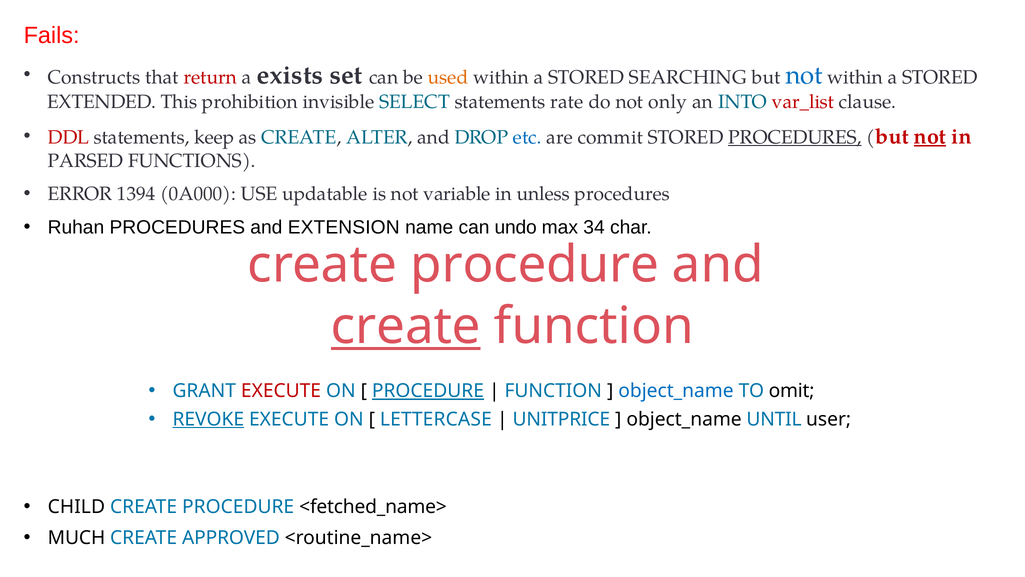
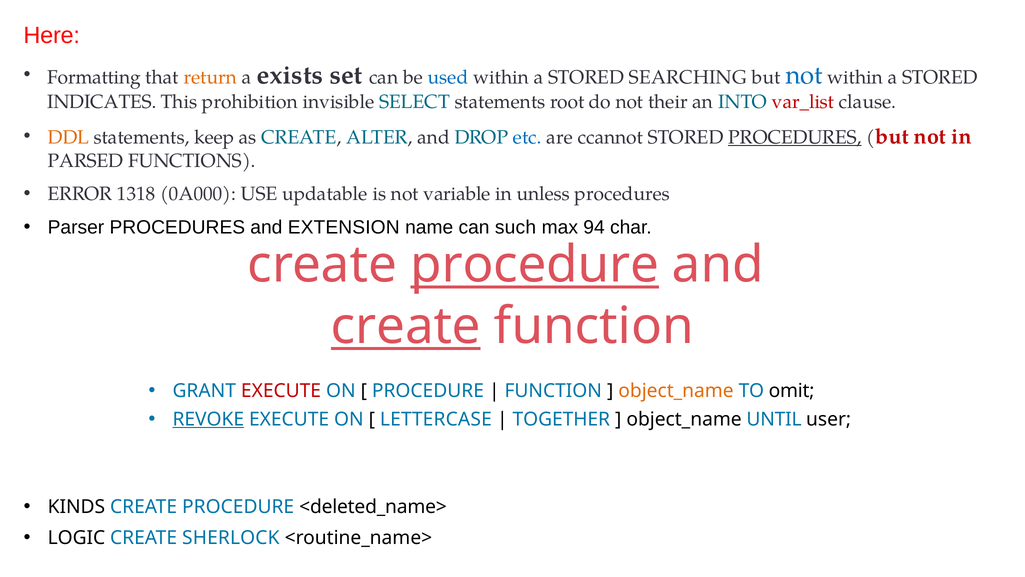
Fails: Fails -> Here
Constructs: Constructs -> Formatting
return colour: red -> orange
used colour: orange -> blue
EXTENDED: EXTENDED -> INDICATES
rate: rate -> root
only: only -> their
DDL colour: red -> orange
commit: commit -> ccannot
not at (930, 136) underline: present -> none
1394: 1394 -> 1318
Ruhan: Ruhan -> Parser
undo: undo -> such
34: 34 -> 94
procedure at (535, 265) underline: none -> present
PROCEDURE at (428, 391) underline: present -> none
object_name at (676, 391) colour: blue -> orange
UNITPRICE: UNITPRICE -> TOGETHER
CHILD: CHILD -> KINDS
<fetched_name>: <fetched_name> -> <deleted_name>
MUCH: MUCH -> LOGIC
APPROVED: APPROVED -> SHERLOCK
